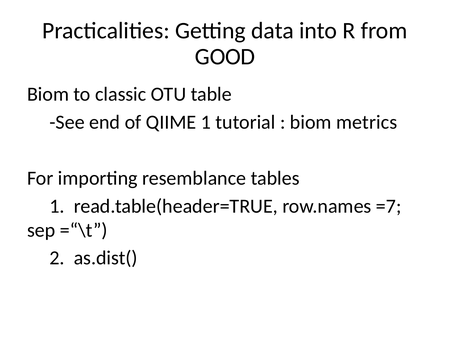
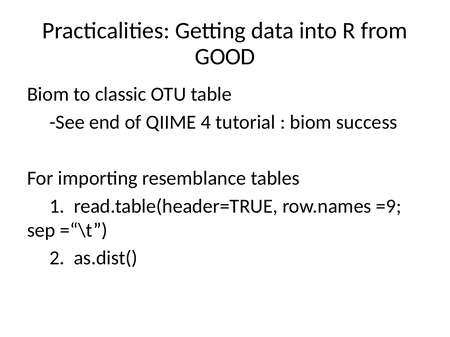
QIIME 1: 1 -> 4
metrics: metrics -> success
=7: =7 -> =9
